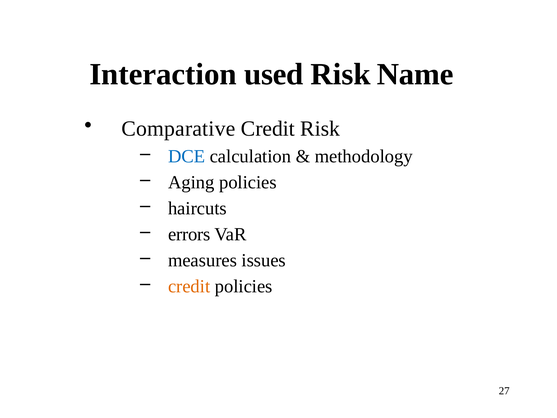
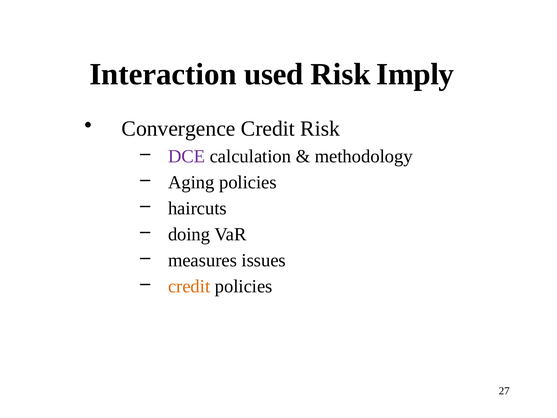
Name: Name -> Imply
Comparative: Comparative -> Convergence
DCE colour: blue -> purple
errors: errors -> doing
